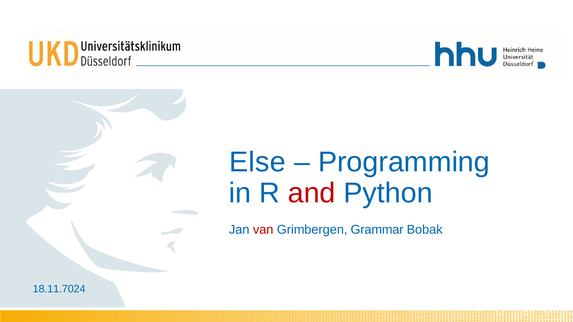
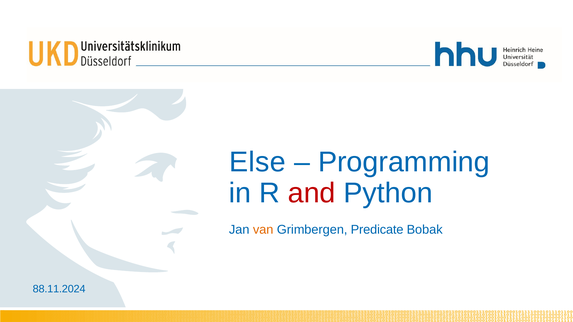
van colour: red -> orange
Grammar: Grammar -> Predicate
18.11.7024: 18.11.7024 -> 88.11.2024
